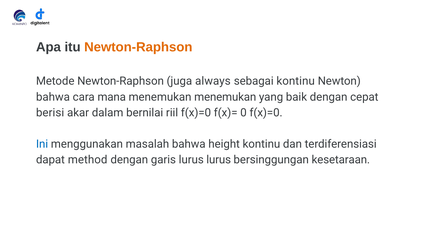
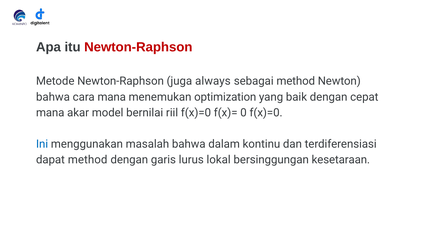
Newton-Raphson at (138, 47) colour: orange -> red
sebagai kontinu: kontinu -> method
menemukan menemukan: menemukan -> optimization
berisi at (50, 113): berisi -> mana
dalam: dalam -> model
height: height -> dalam
lurus lurus: lurus -> lokal
